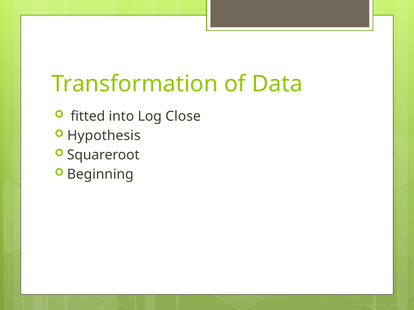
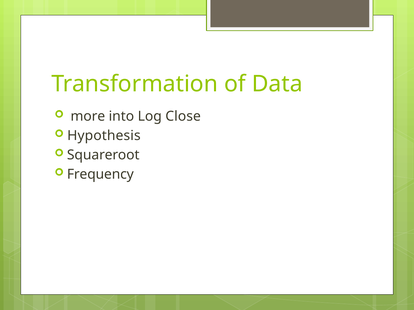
fitted: fitted -> more
Beginning: Beginning -> Frequency
